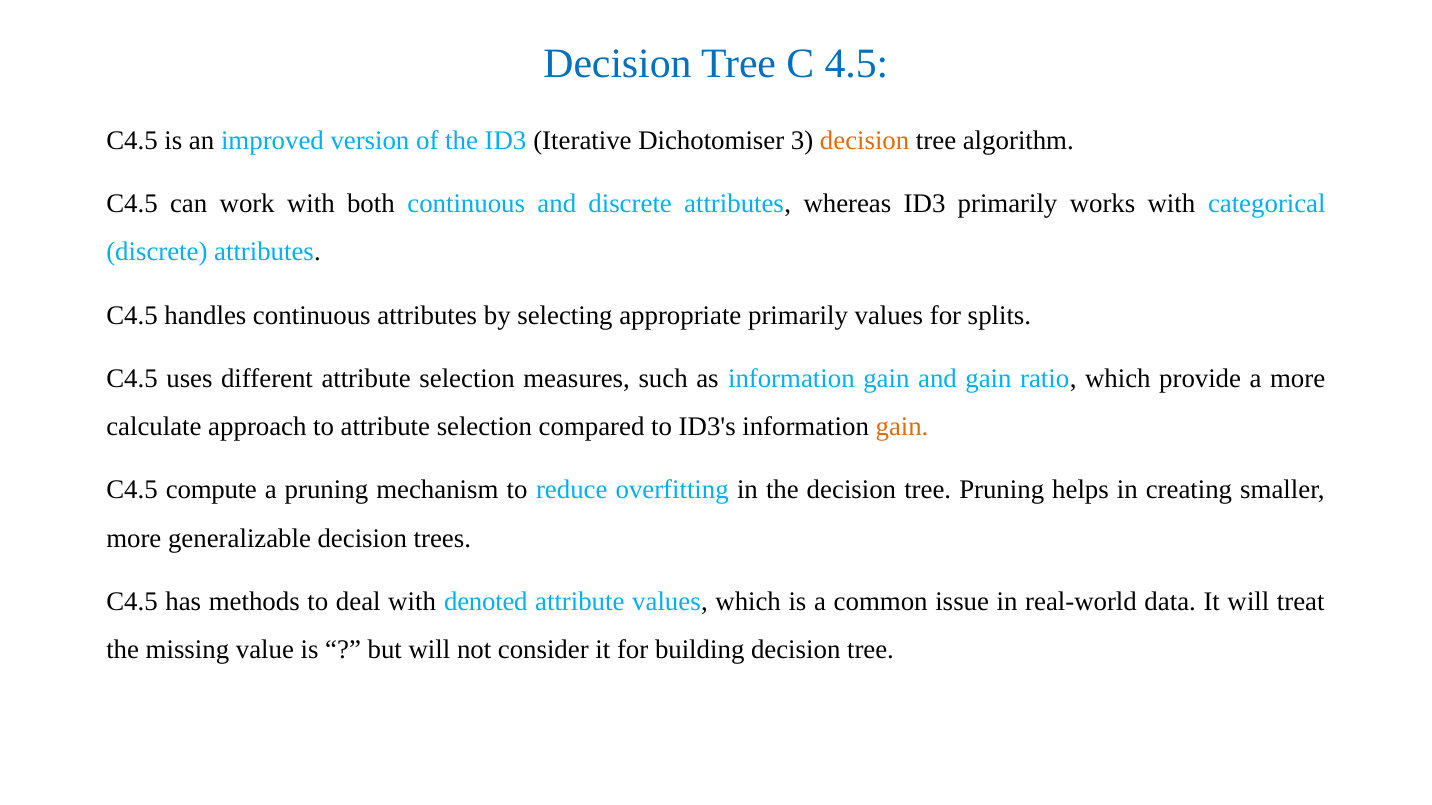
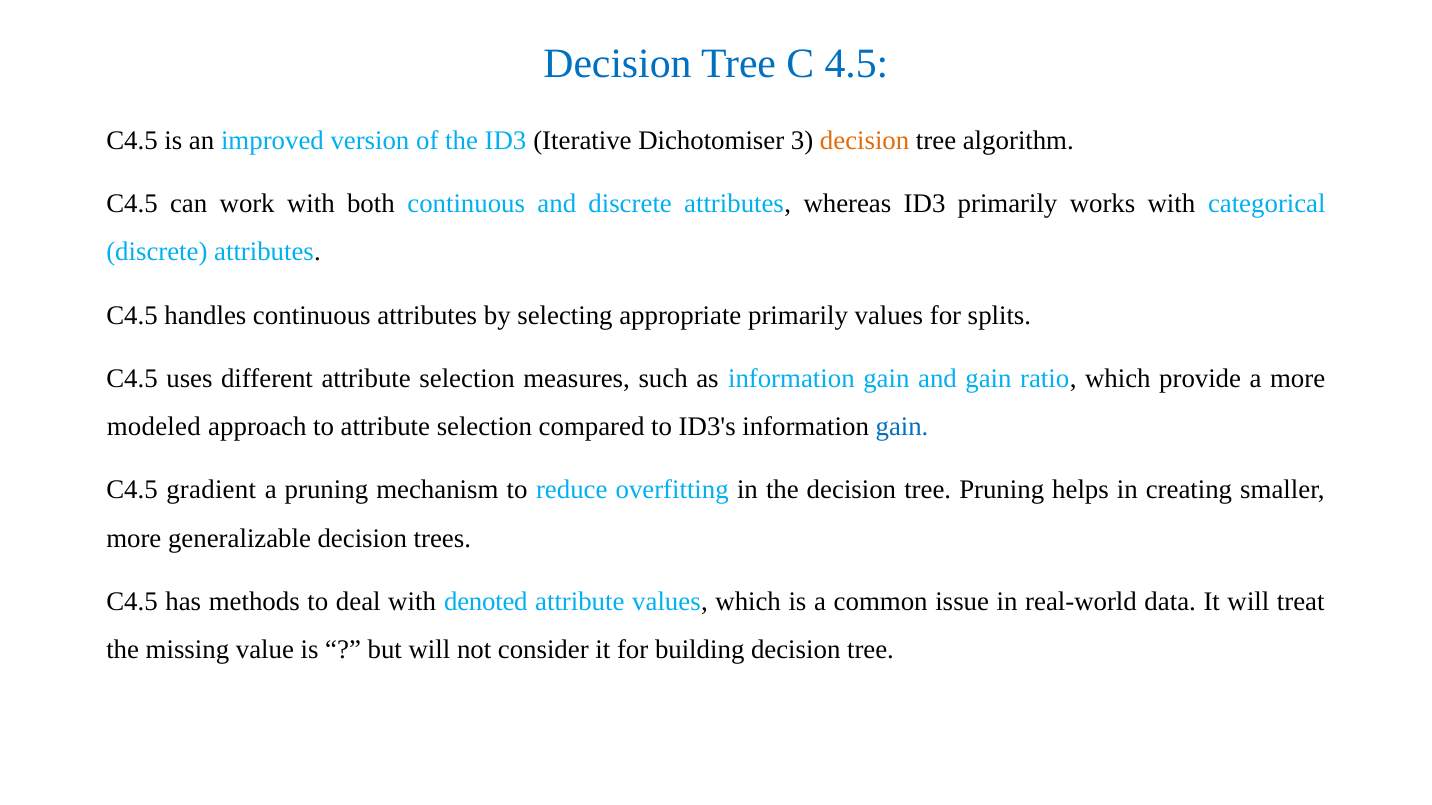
calculate: calculate -> modeled
gain at (902, 427) colour: orange -> blue
compute: compute -> gradient
